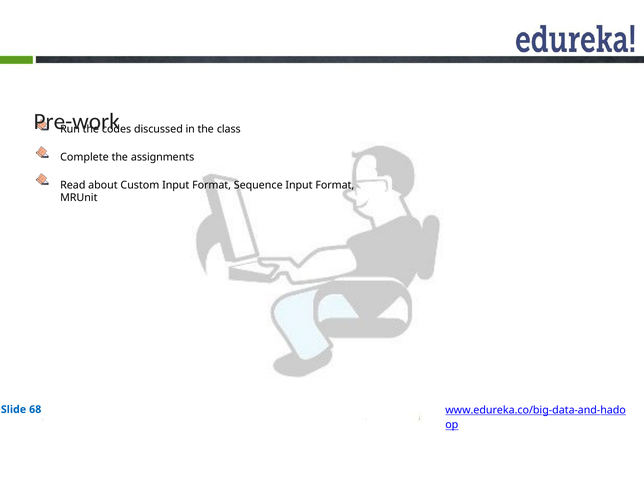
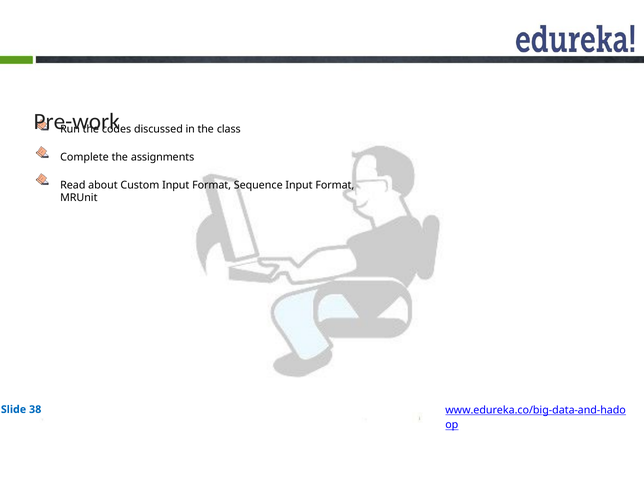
68: 68 -> 38
